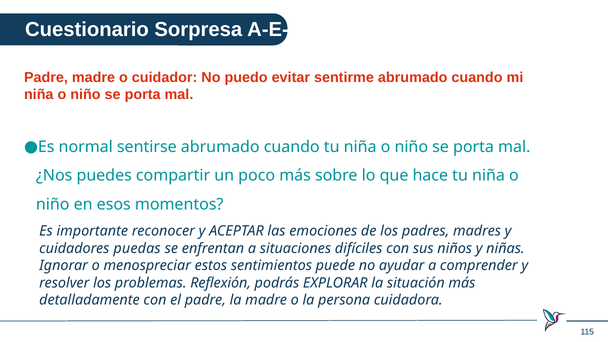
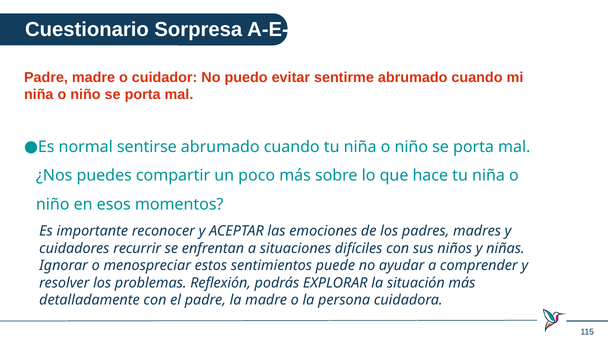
puedas: puedas -> recurrir
